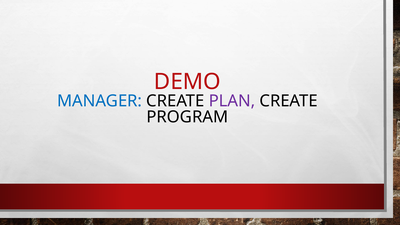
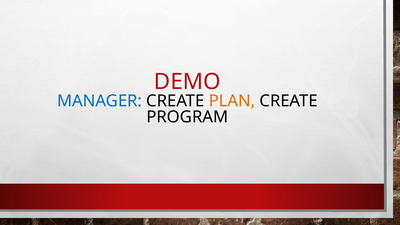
PLAN colour: purple -> orange
